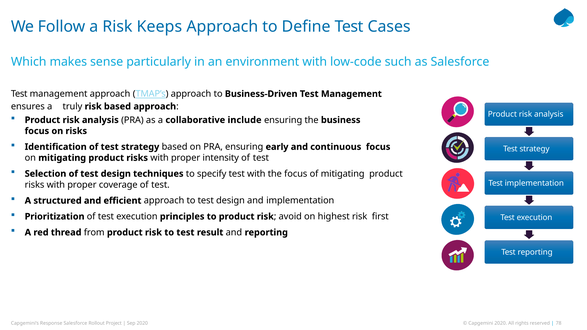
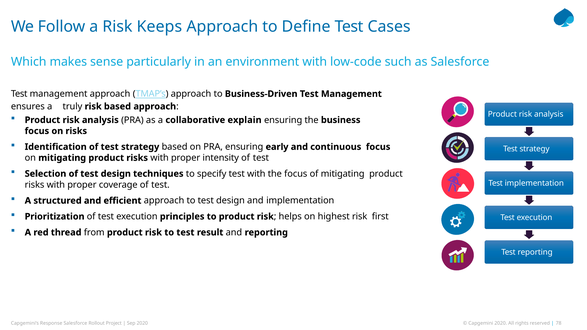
include: include -> explain
avoid: avoid -> helps
